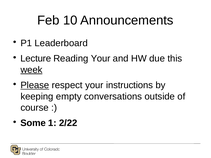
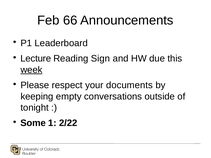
10: 10 -> 66
Reading Your: Your -> Sign
Please underline: present -> none
instructions: instructions -> documents
course: course -> tonight
